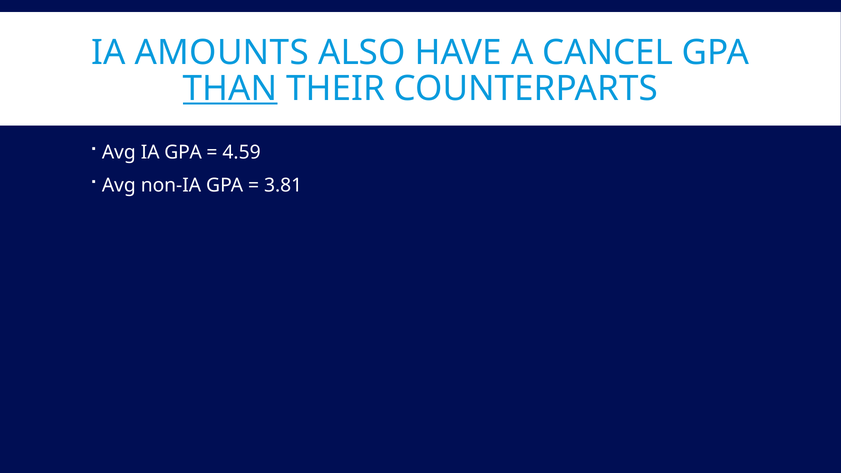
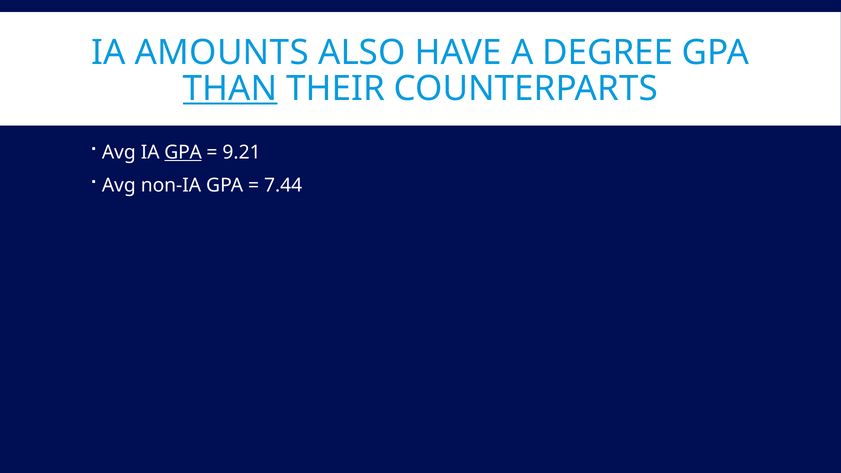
CANCEL: CANCEL -> DEGREE
GPA at (183, 152) underline: none -> present
4.59: 4.59 -> 9.21
3.81: 3.81 -> 7.44
